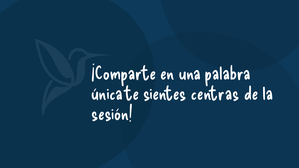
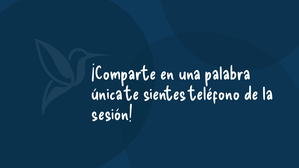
centras: centras -> teléfono
